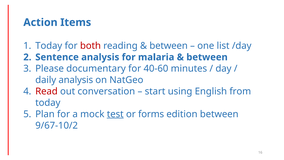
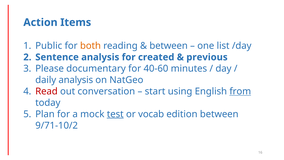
Today at (49, 46): Today -> Public
both colour: red -> orange
malaria: malaria -> created
between at (207, 57): between -> previous
from underline: none -> present
forms: forms -> vocab
9/67-10/2: 9/67-10/2 -> 9/71-10/2
